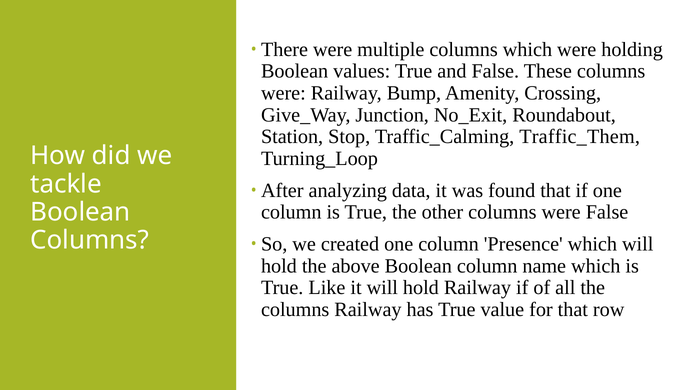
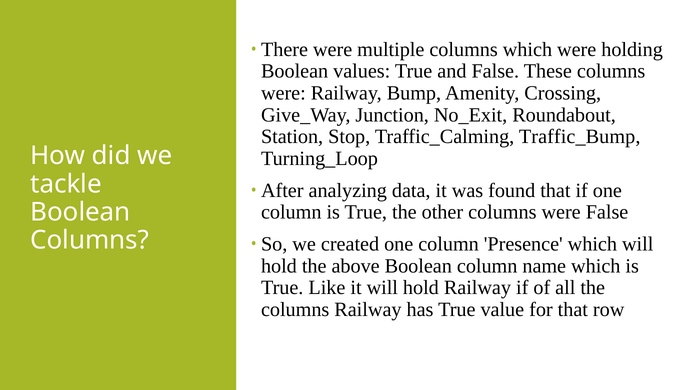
Traffic_Them: Traffic_Them -> Traffic_Bump
